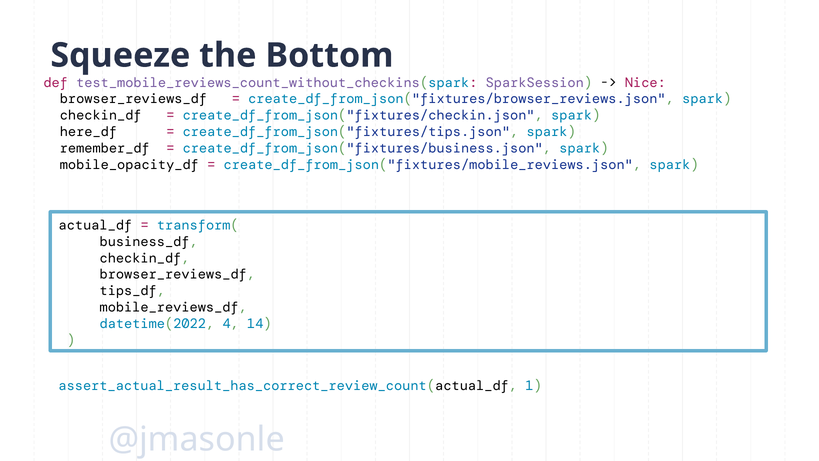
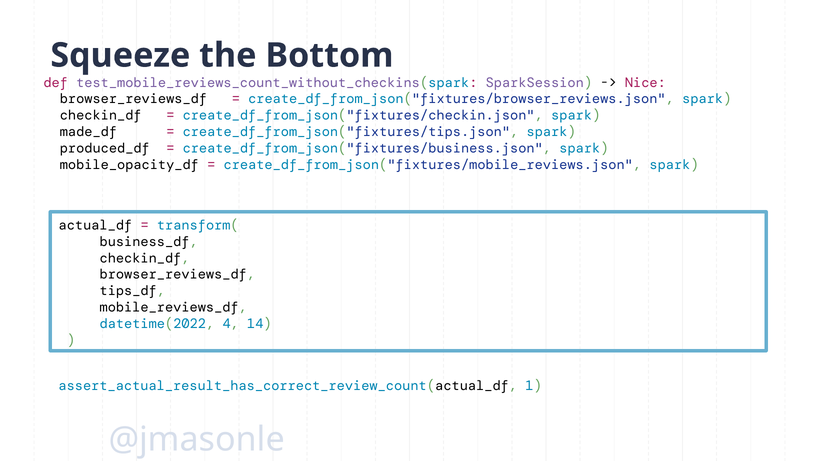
here_df: here_df -> made_df
remember_df: remember_df -> produced_df
